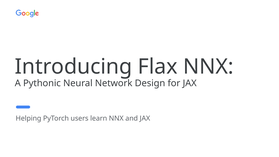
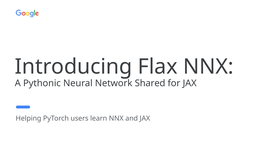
Design: Design -> Shared
